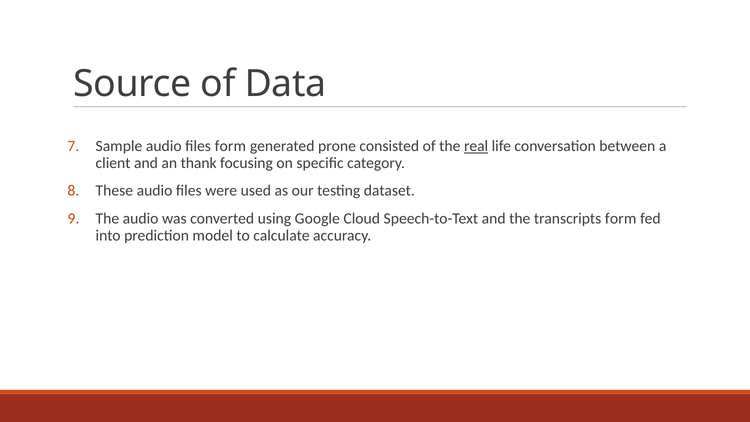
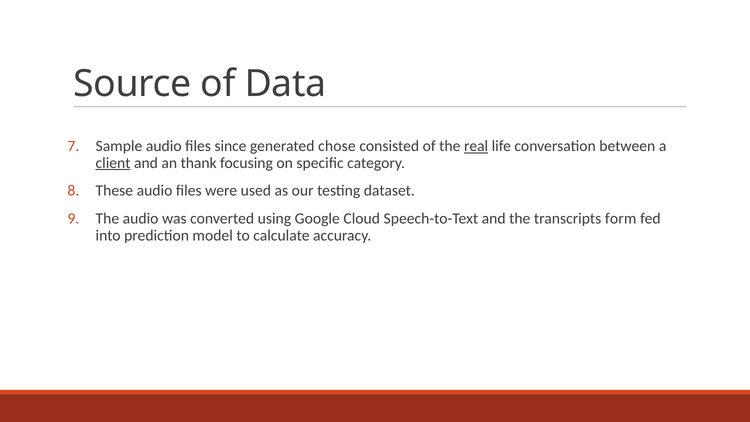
files form: form -> since
prone: prone -> chose
client underline: none -> present
